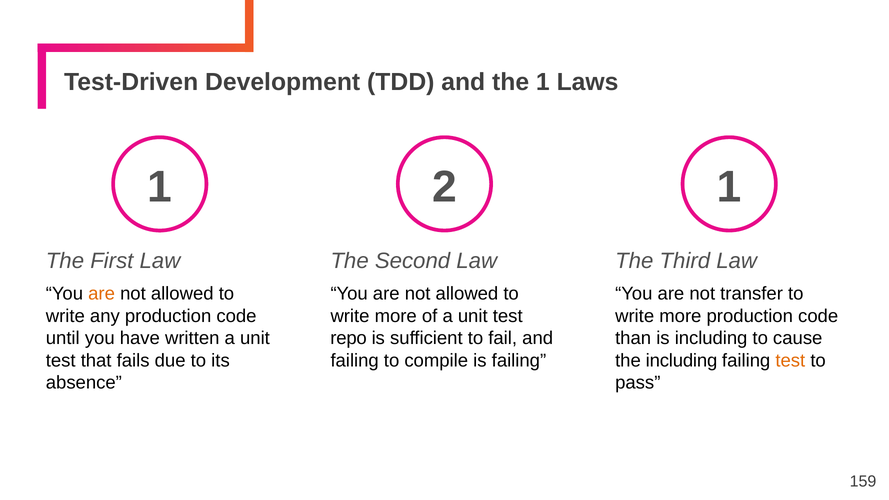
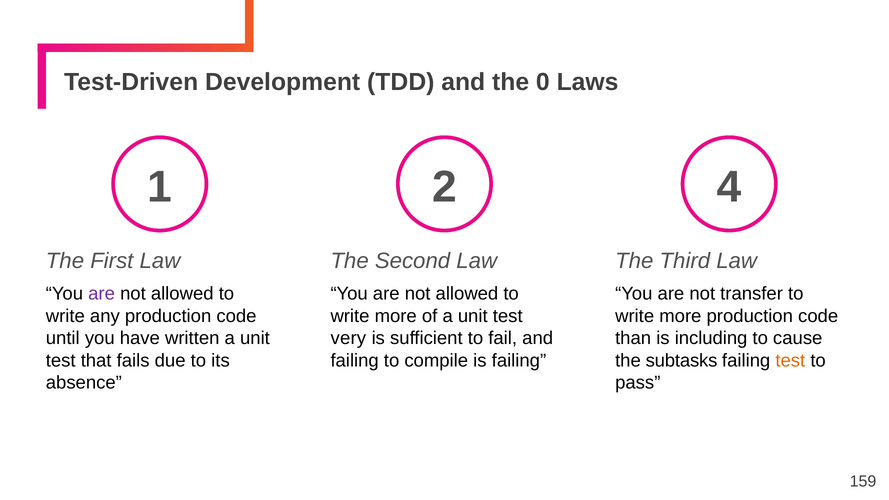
the 1: 1 -> 0
2 1: 1 -> 4
are at (102, 294) colour: orange -> purple
repo: repo -> very
the including: including -> subtasks
